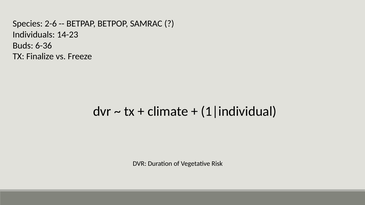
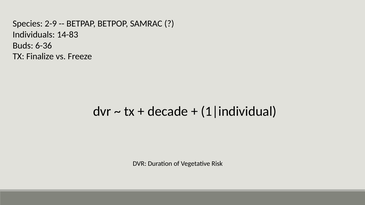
2-6: 2-6 -> 2-9
14-23: 14-23 -> 14-83
climate: climate -> decade
